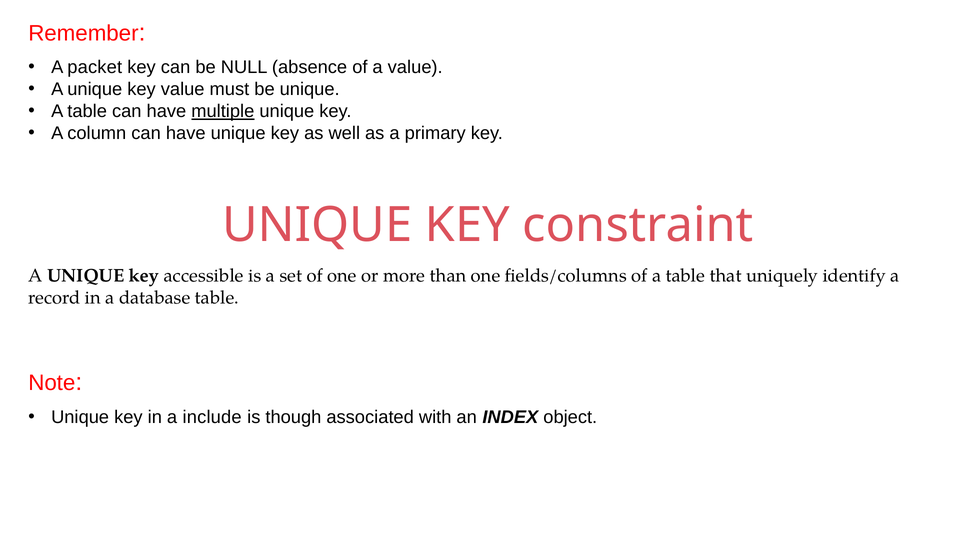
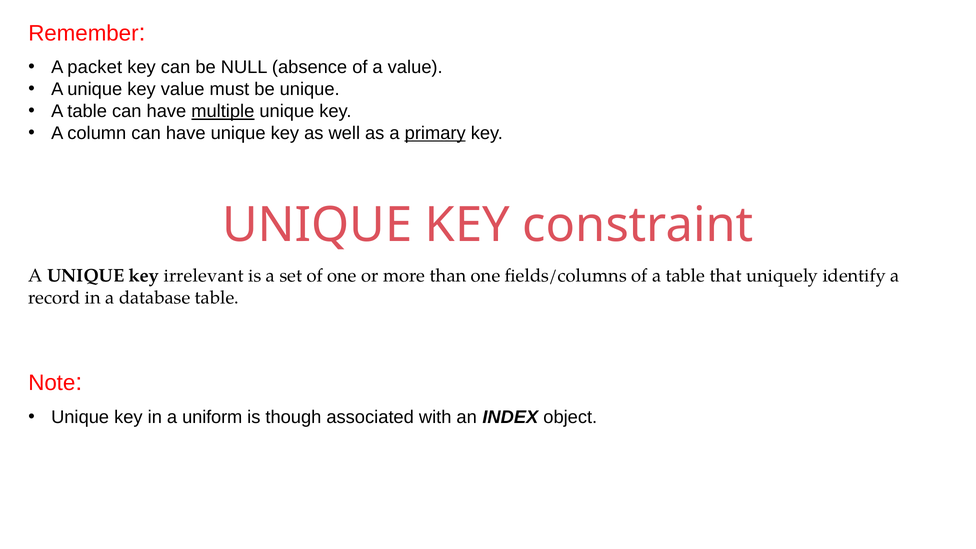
primary underline: none -> present
accessible: accessible -> irrelevant
include: include -> uniform
